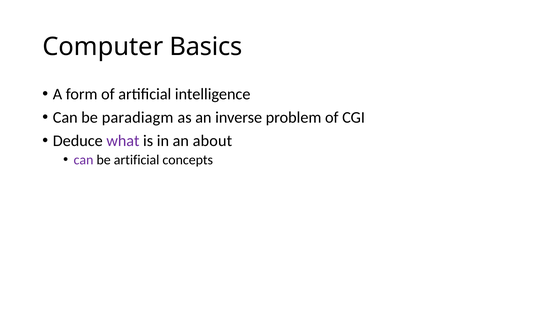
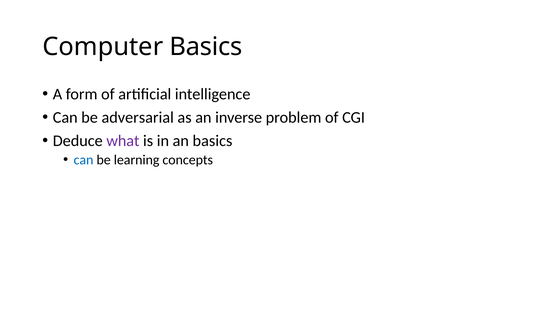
paradiagm: paradiagm -> adversarial
an about: about -> basics
can at (84, 160) colour: purple -> blue
be artificial: artificial -> learning
